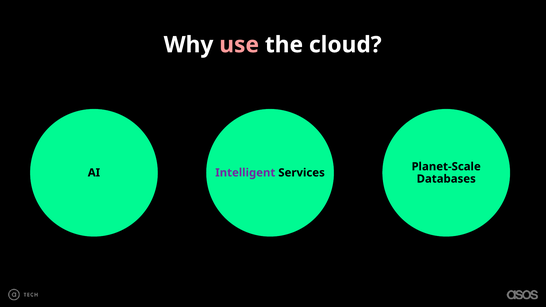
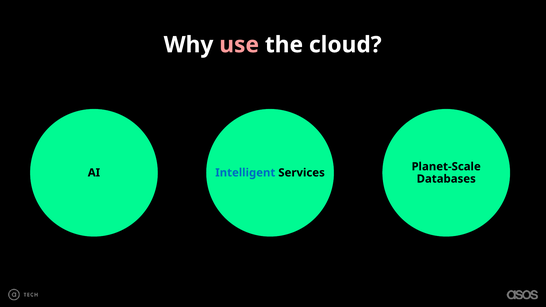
Intelligent colour: purple -> blue
